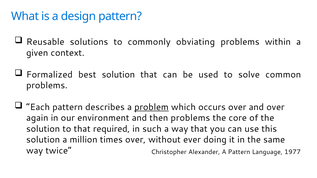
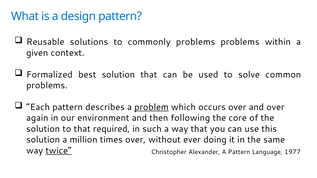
commonly obviating: obviating -> problems
then problems: problems -> following
twice underline: none -> present
